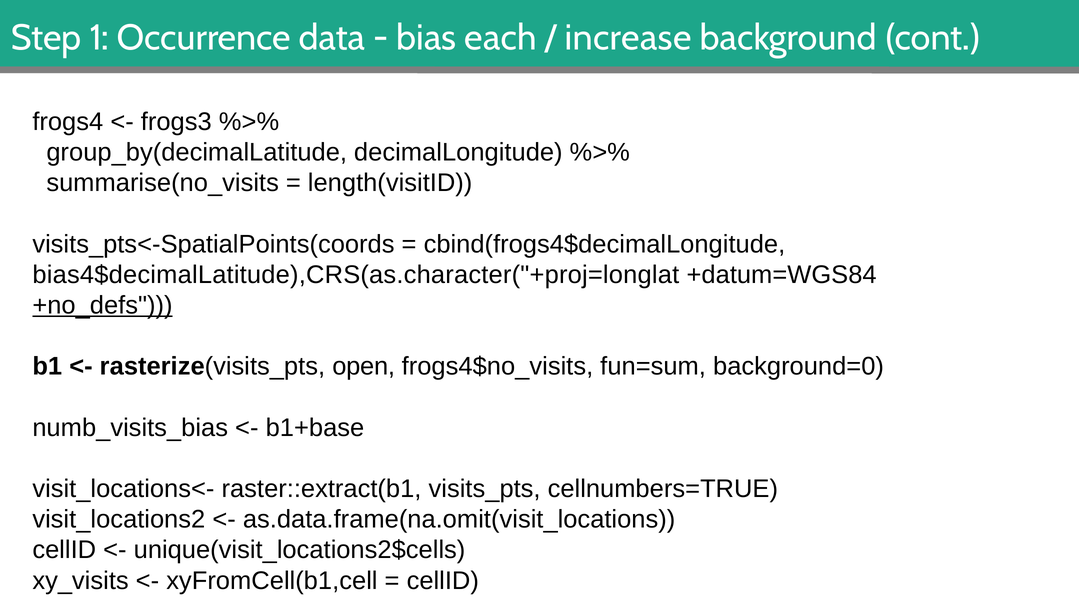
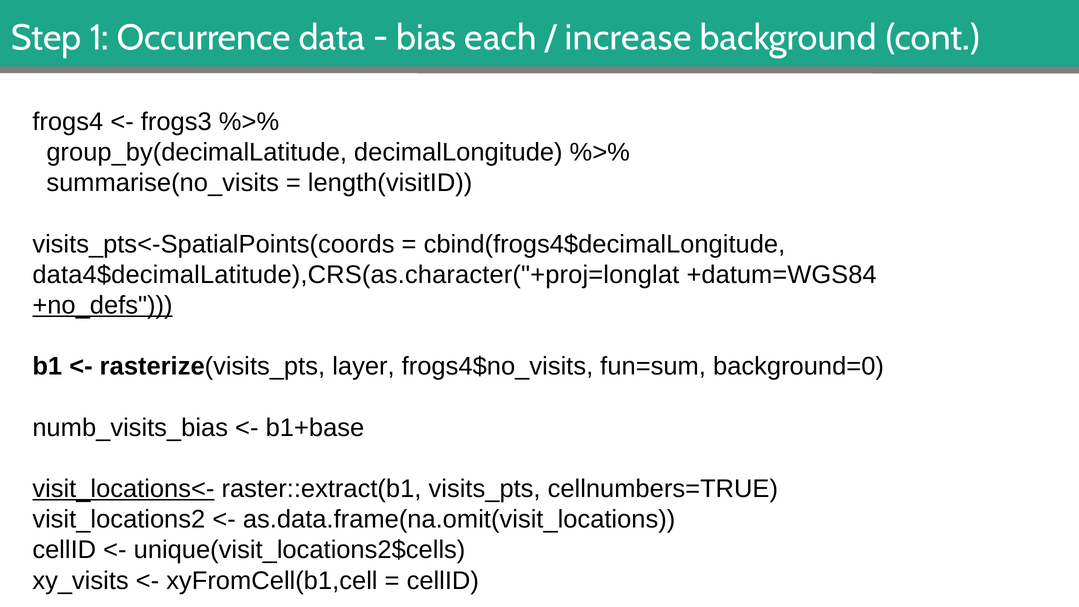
bias4$decimalLatitude),CRS(as.character("+proj=longlat: bias4$decimalLatitude),CRS(as.character("+proj=longlat -> data4$decimalLatitude),CRS(as.character("+proj=longlat
open: open -> layer
visit_locations<- underline: none -> present
